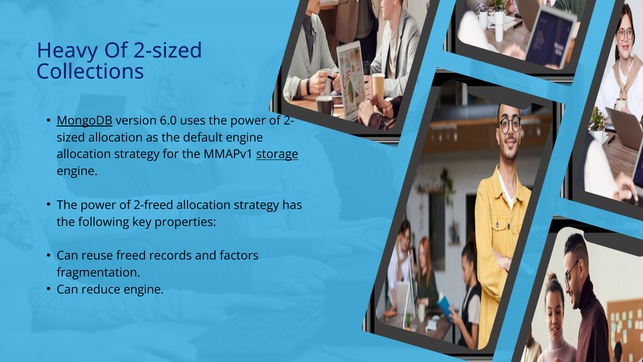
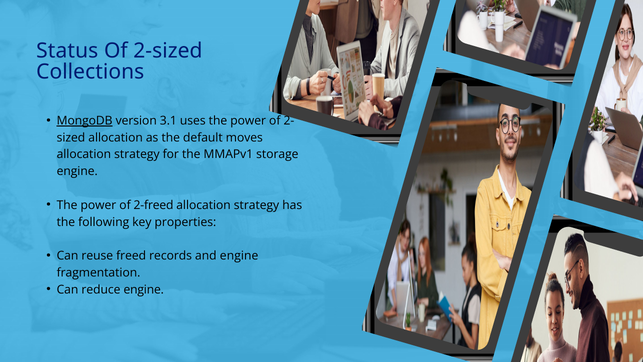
Heavy: Heavy -> Status
6.0: 6.0 -> 3.1
default engine: engine -> moves
storage underline: present -> none
and factors: factors -> engine
